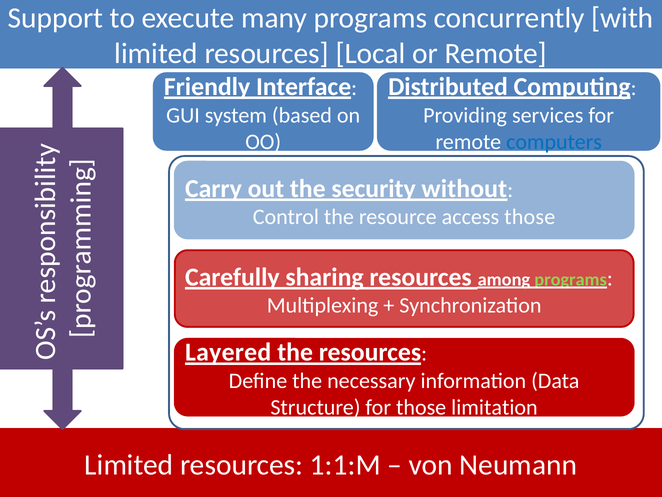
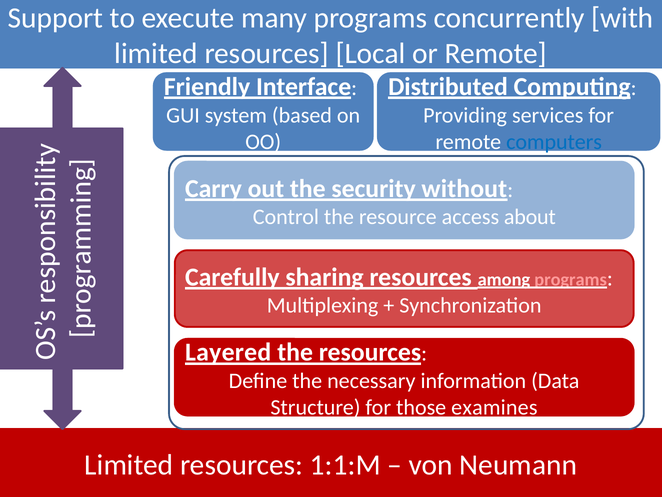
access those: those -> about
programs at (571, 279) colour: light green -> pink
limitation: limitation -> examines
